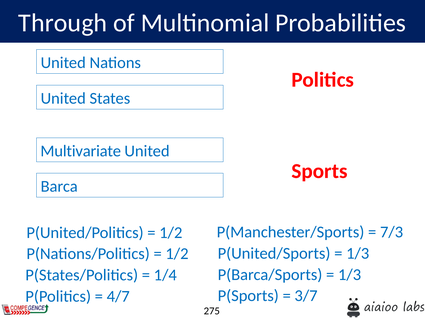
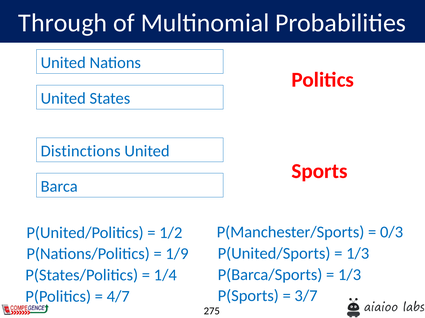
Multivariate: Multivariate -> Distinctions
7/3: 7/3 -> 0/3
1/2 at (177, 254): 1/2 -> 1/9
